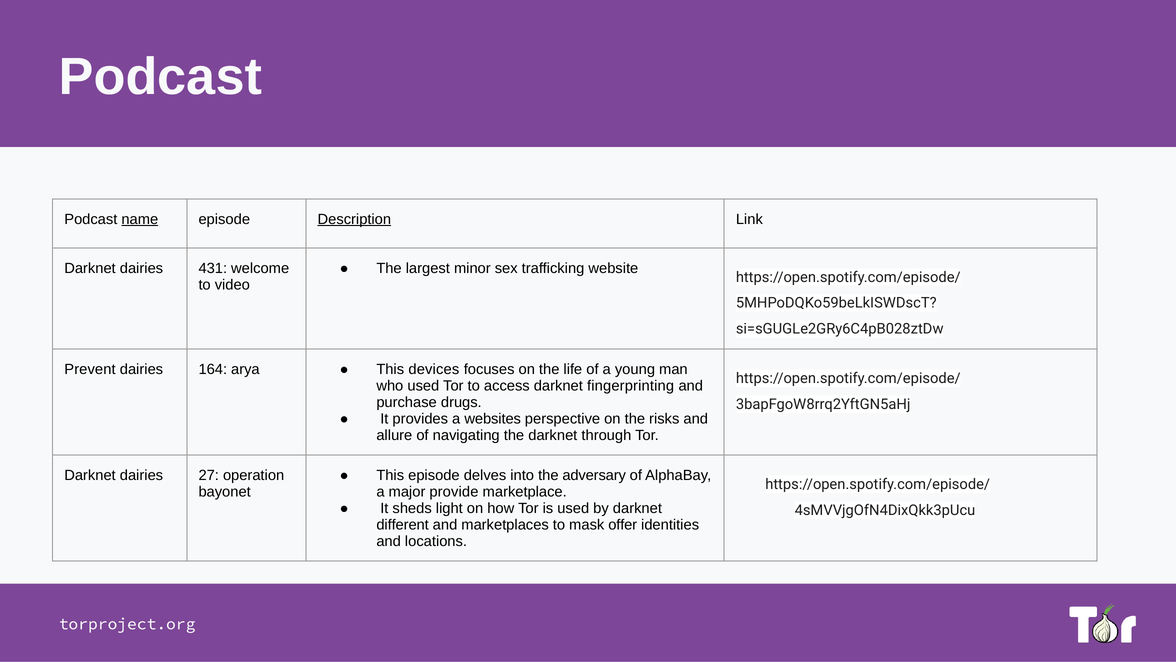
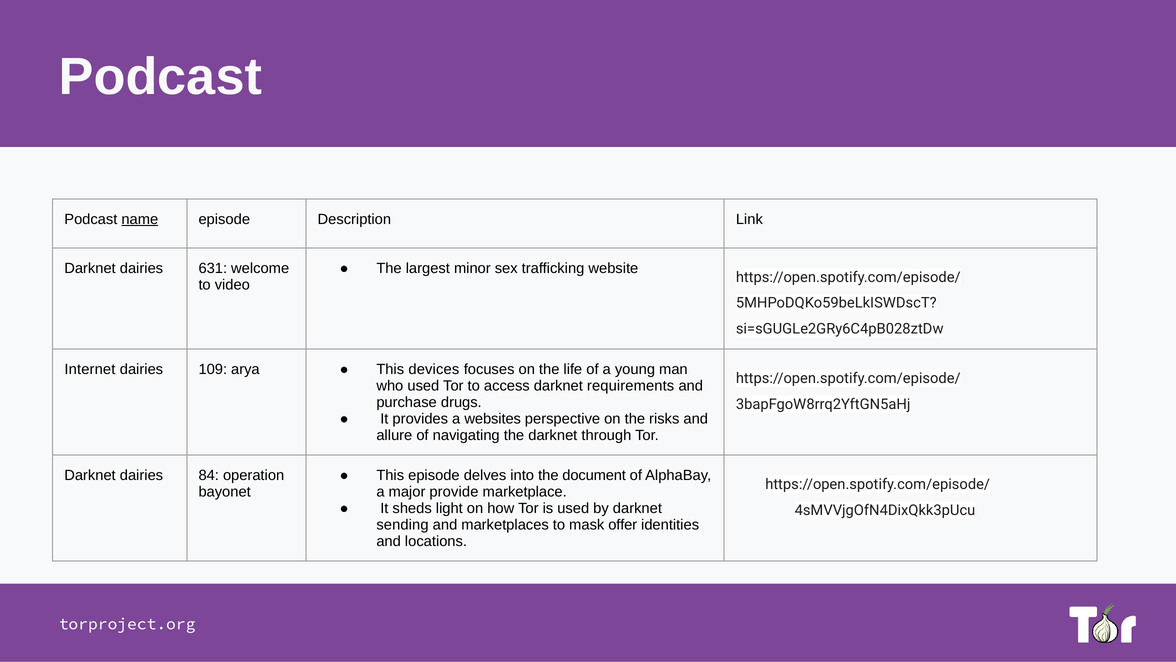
Description underline: present -> none
431: 431 -> 631
Prevent: Prevent -> Internet
164: 164 -> 109
fingerprinting: fingerprinting -> requirements
27: 27 -> 84
adversary: adversary -> document
different: different -> sending
